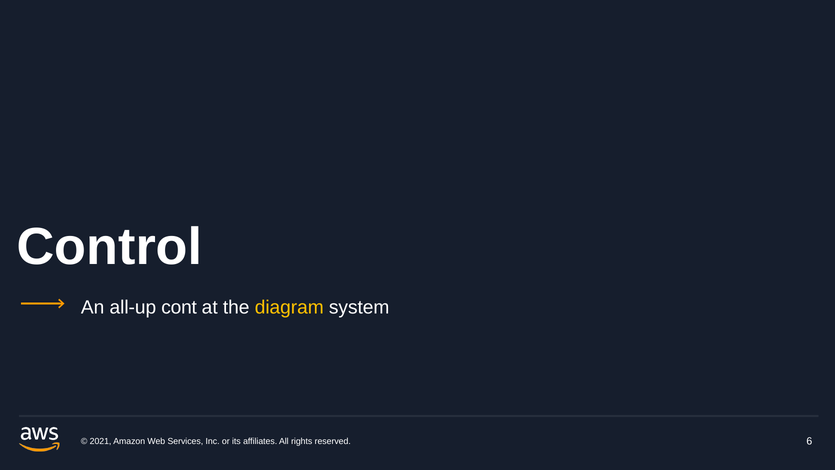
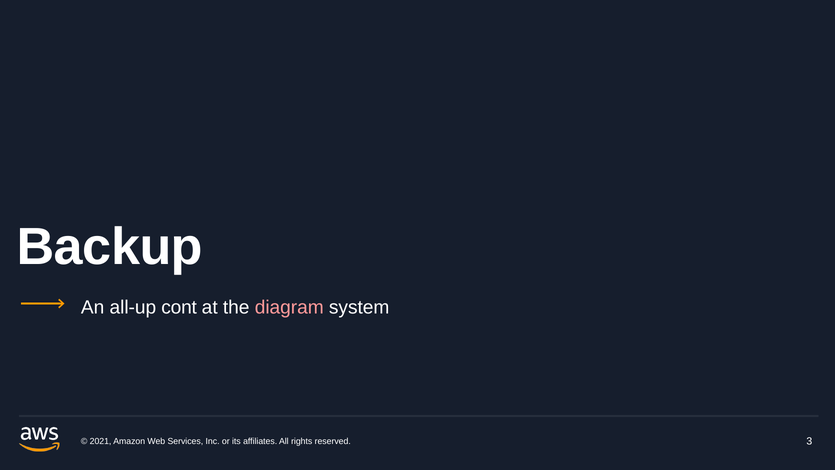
Control: Control -> Backup
diagram colour: yellow -> pink
6: 6 -> 3
